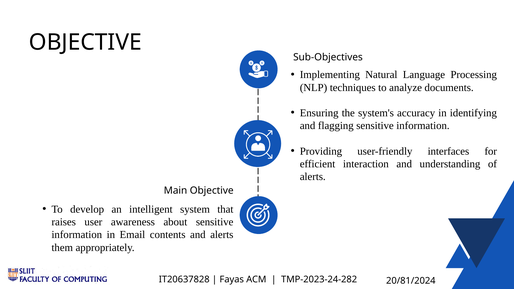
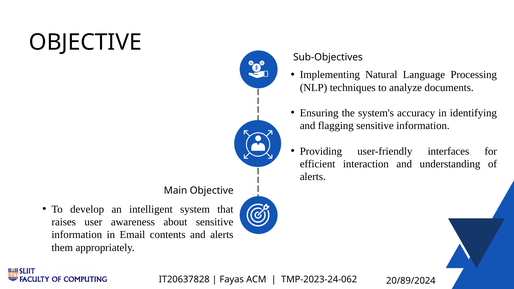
TMP-2023-24-282: TMP-2023-24-282 -> TMP-2023-24-062
20/81/2024: 20/81/2024 -> 20/89/2024
